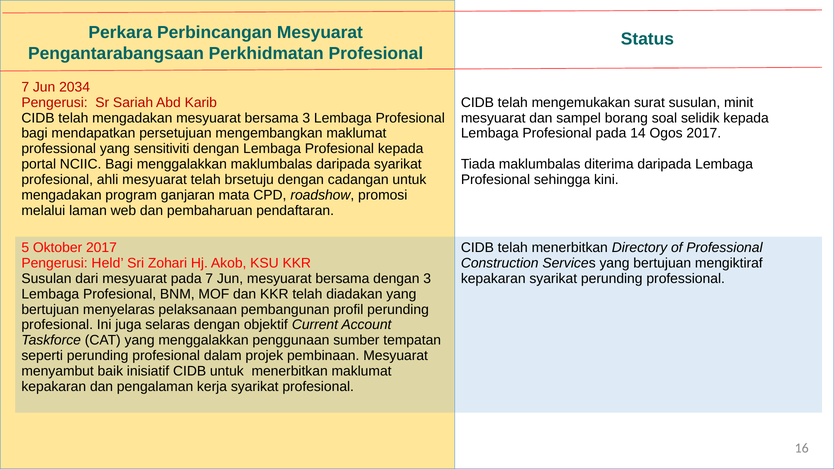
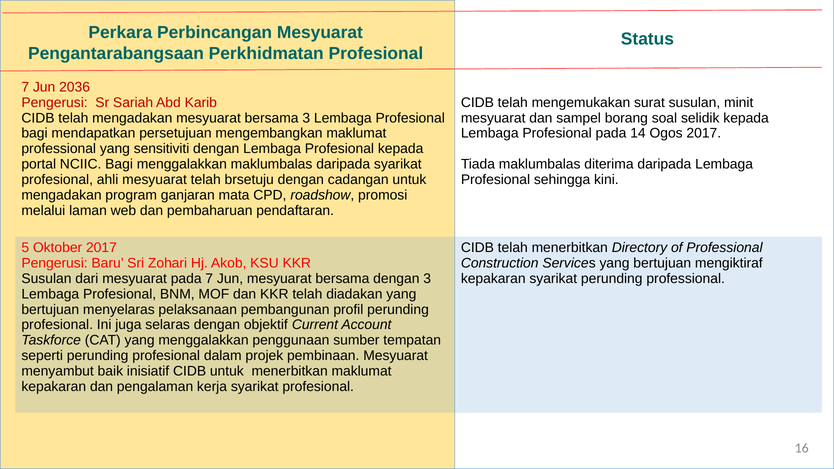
2034: 2034 -> 2036
Held: Held -> Baru
